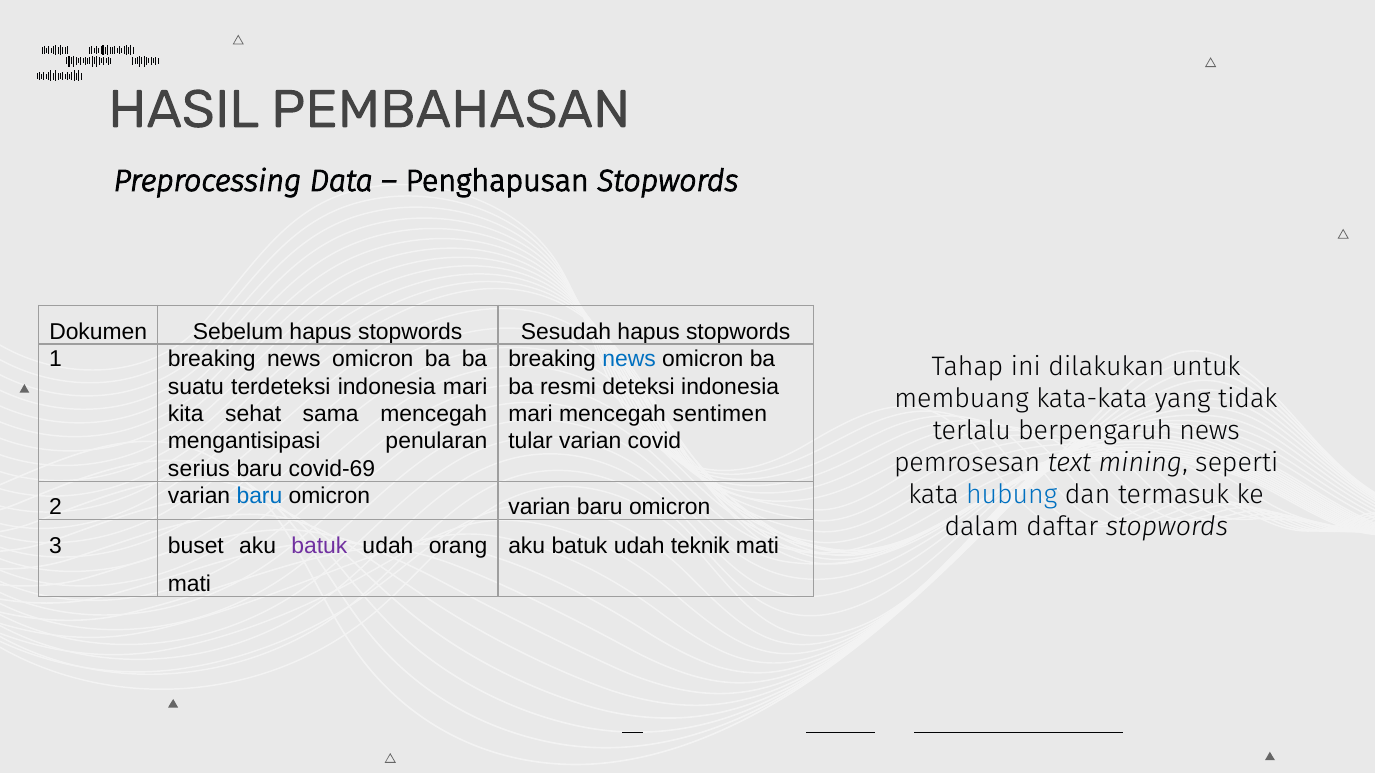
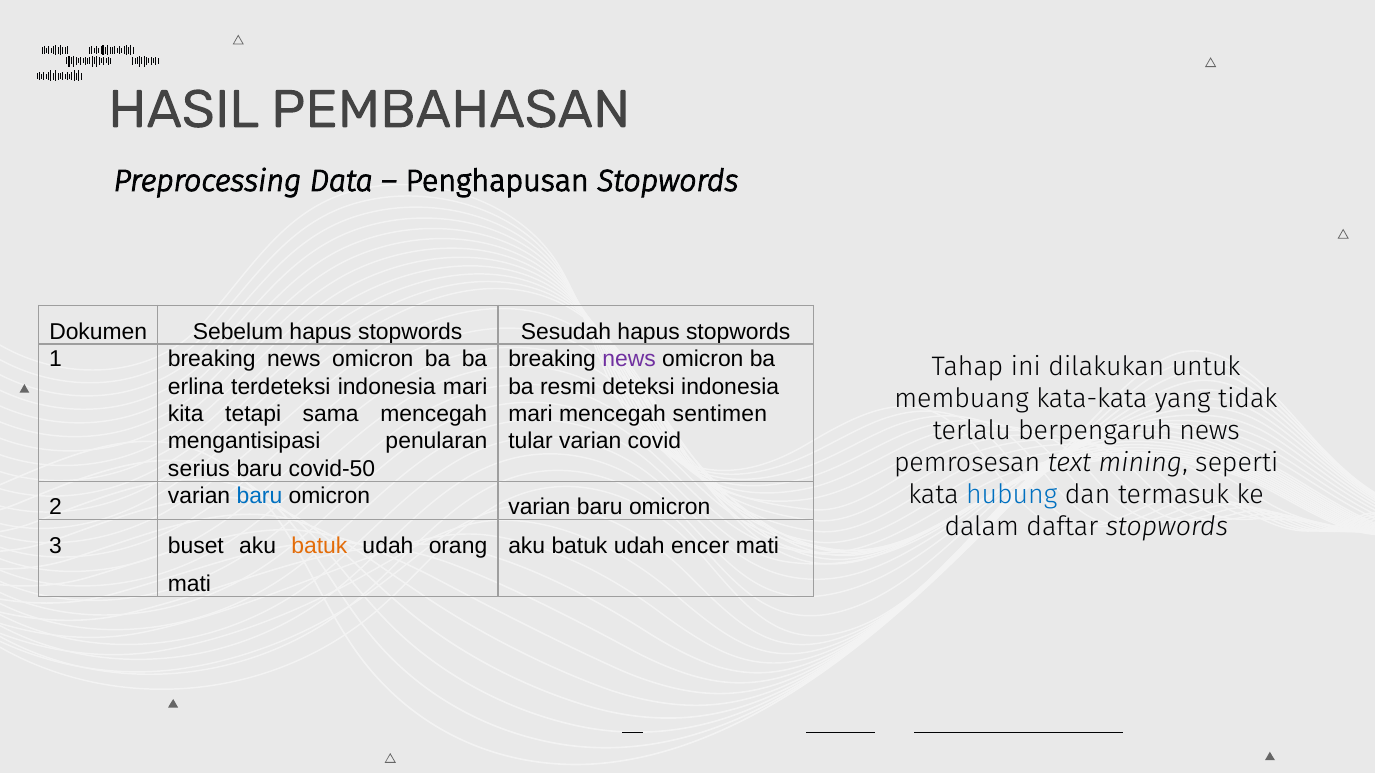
news at (629, 359) colour: blue -> purple
suatu: suatu -> erlina
sehat: sehat -> tetapi
covid-69: covid-69 -> covid-50
batuk at (319, 546) colour: purple -> orange
teknik: teknik -> encer
